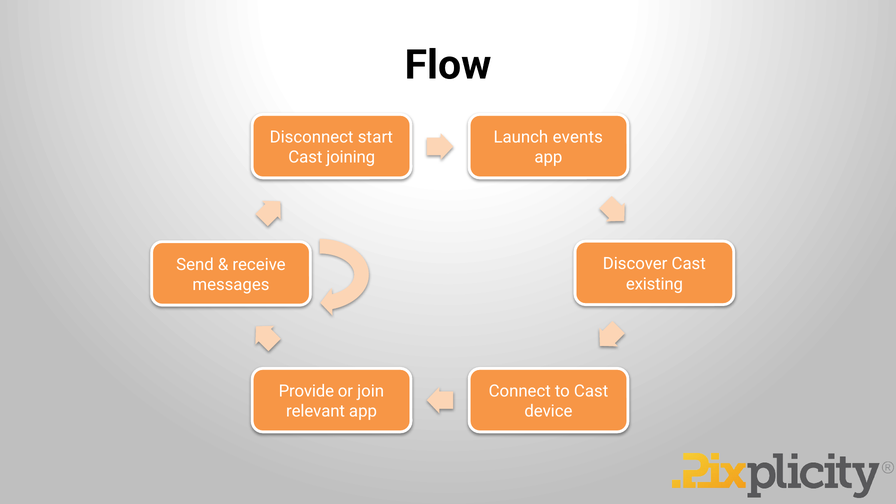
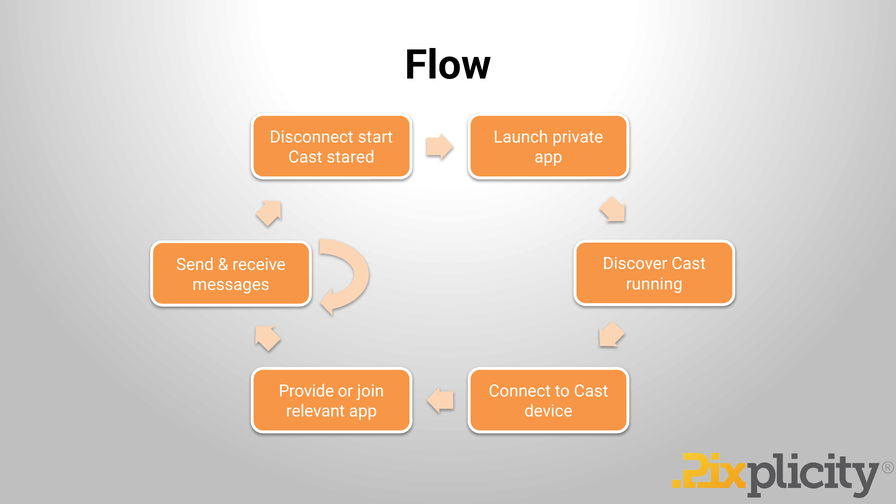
events: events -> private
joining: joining -> stared
existing: existing -> running
